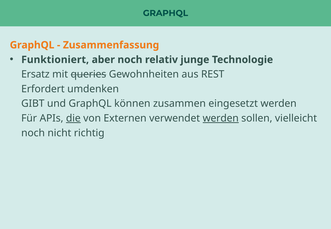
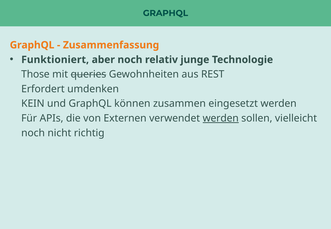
Ersatz: Ersatz -> Those
GIBT: GIBT -> KEIN
die underline: present -> none
